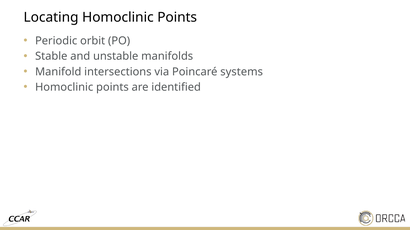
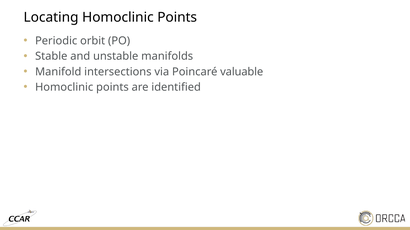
systems: systems -> valuable
